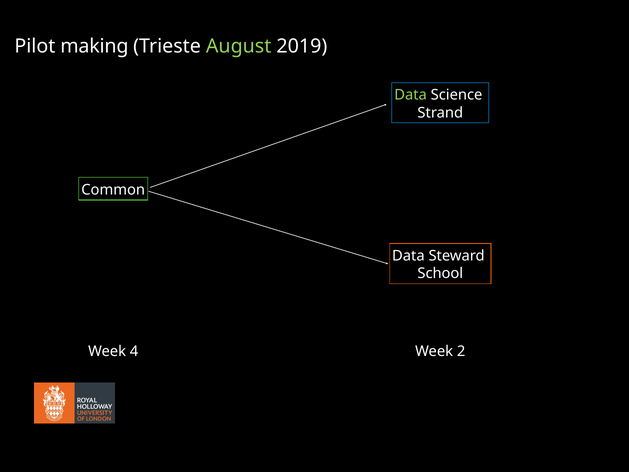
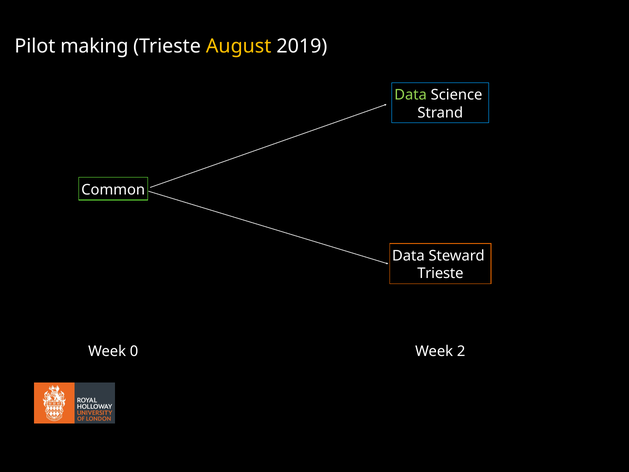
August colour: light green -> yellow
School at (440, 273): School -> Trieste
4: 4 -> 0
